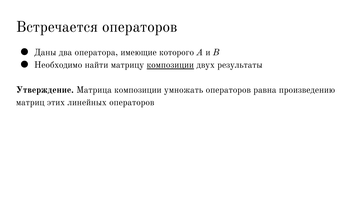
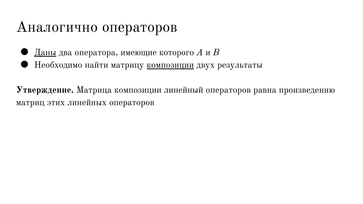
Встречается: Встречается -> Аналогично
Даны underline: none -> present
умножать: умножать -> линейный
